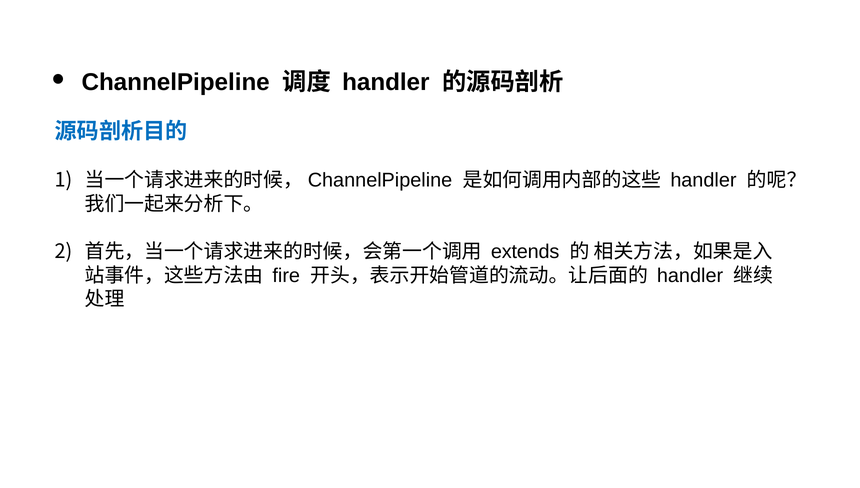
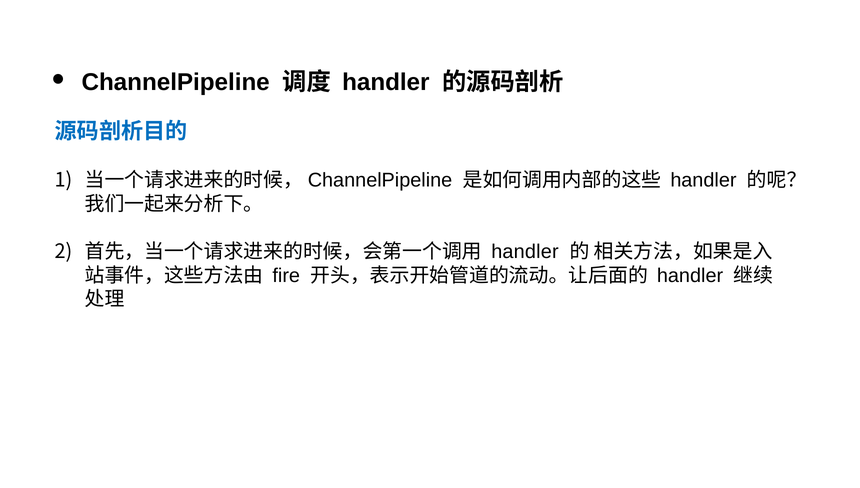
extends at (525, 252): extends -> handler
